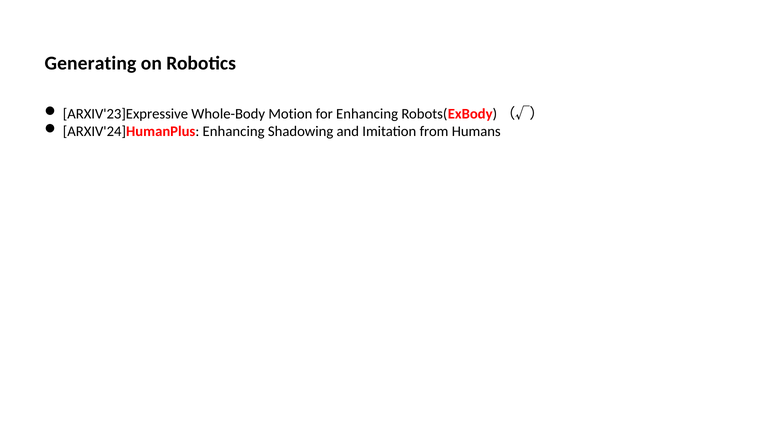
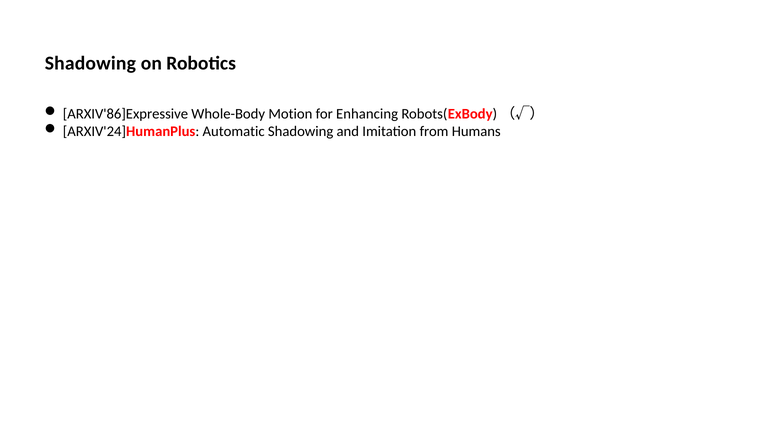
Generating at (90, 63): Generating -> Shadowing
ARXIV'23]Expressive: ARXIV'23]Expressive -> ARXIV'86]Expressive
ARXIV'24]HumanPlus Enhancing: Enhancing -> Automatic
